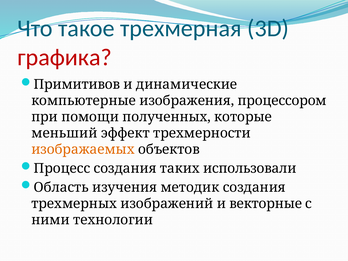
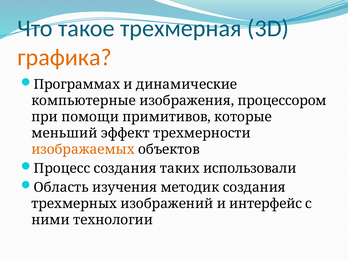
графика colour: red -> orange
Примитивов: Примитивов -> Программах
полученных: полученных -> примитивов
векторные: векторные -> интерфейс
